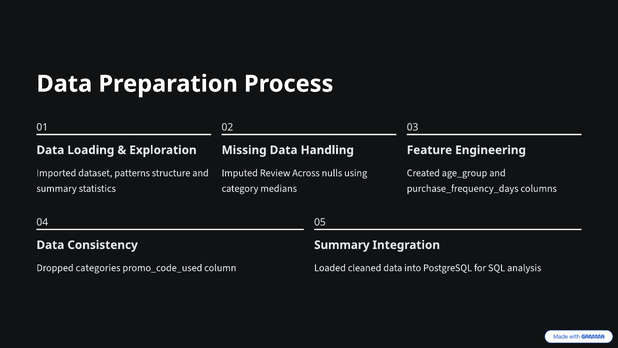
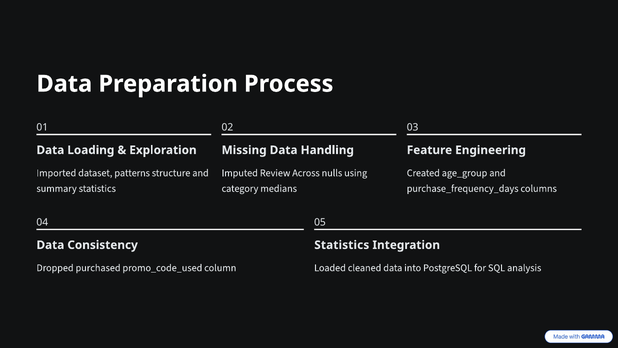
Summary at (342, 245): Summary -> Statistics
categories: categories -> purchased
